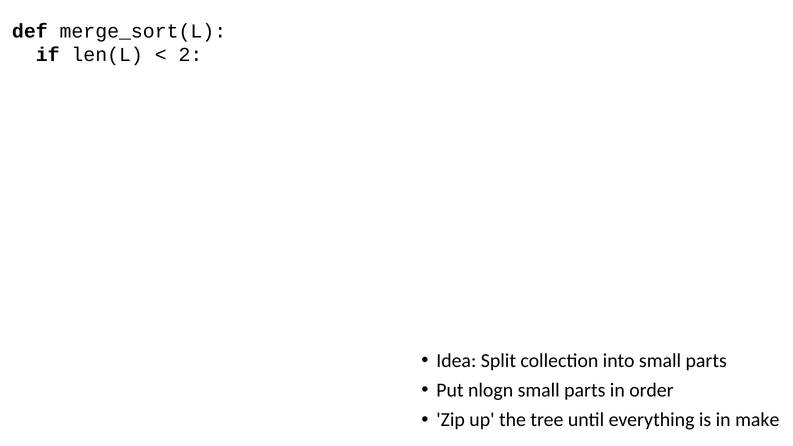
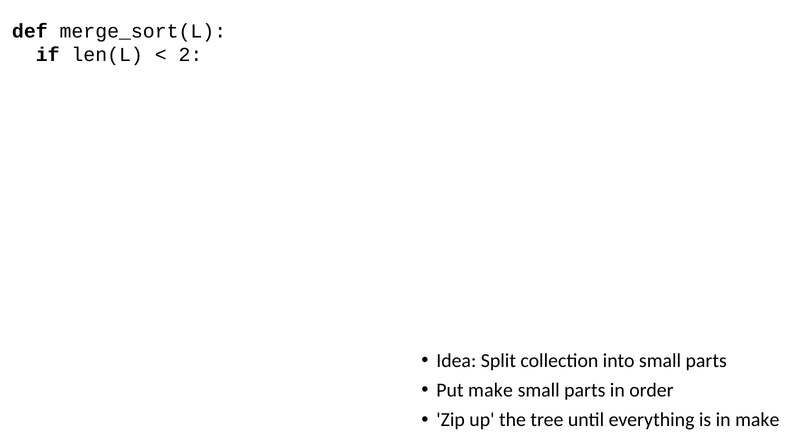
Put nlogn: nlogn -> make
